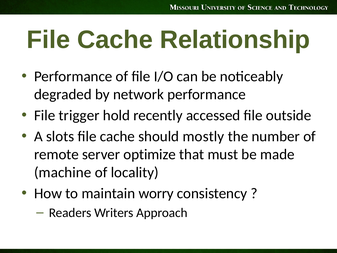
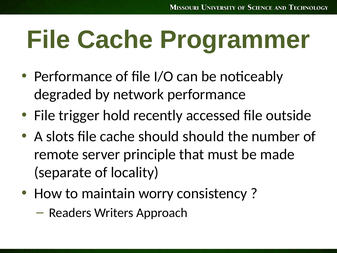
Relationship: Relationship -> Programmer
should mostly: mostly -> should
optimize: optimize -> principle
machine: machine -> separate
